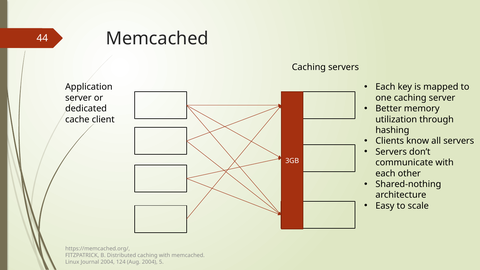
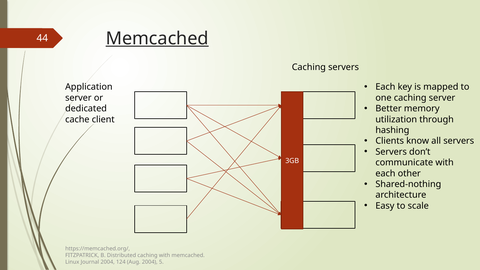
Memcached at (157, 38) underline: none -> present
